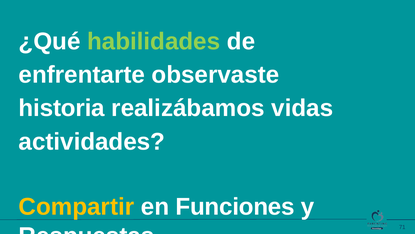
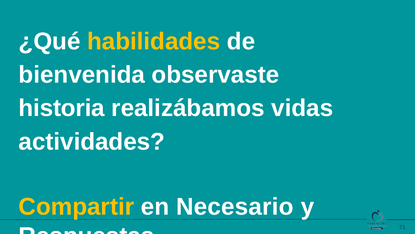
habilidades colour: light green -> yellow
enfrentarte: enfrentarte -> bienvenida
Funciones: Funciones -> Necesario
